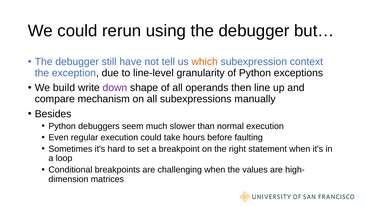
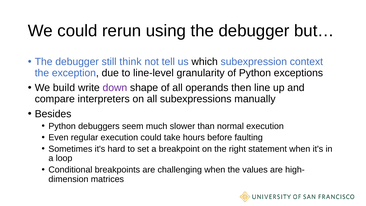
have: have -> think
which colour: orange -> black
mechanism: mechanism -> interpreters
